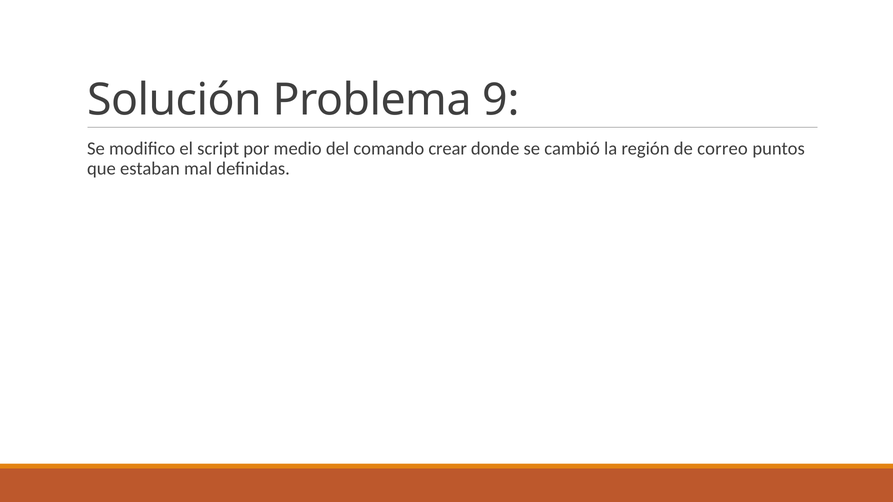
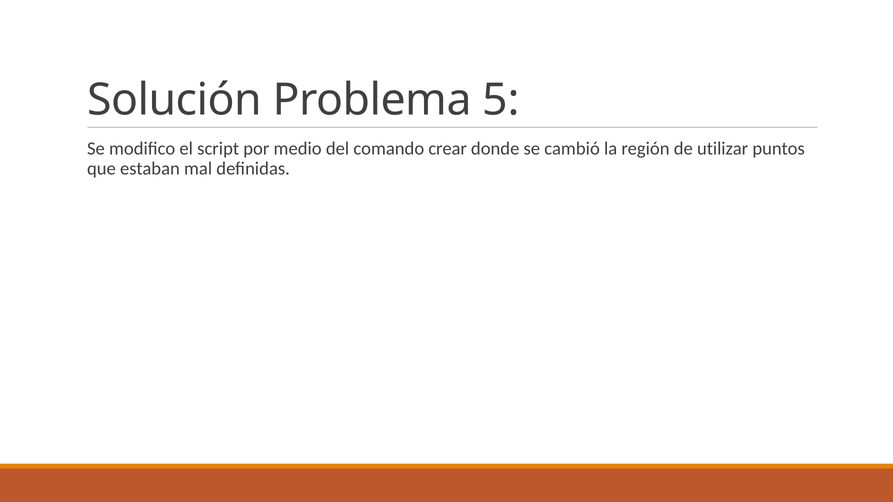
9: 9 -> 5
correo: correo -> utilizar
